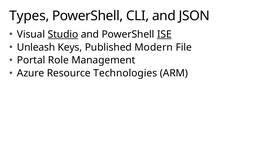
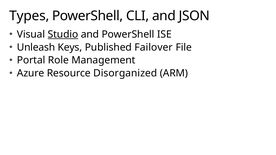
ISE underline: present -> none
Modern: Modern -> Failover
Technologies: Technologies -> Disorganized
